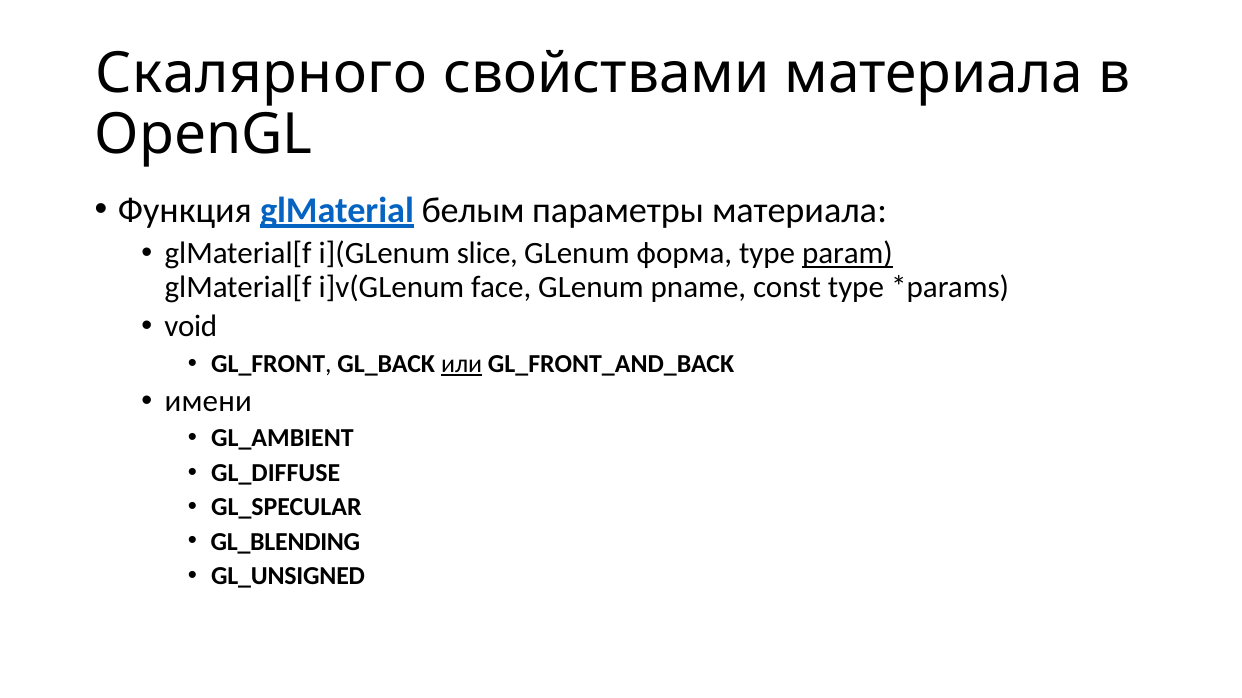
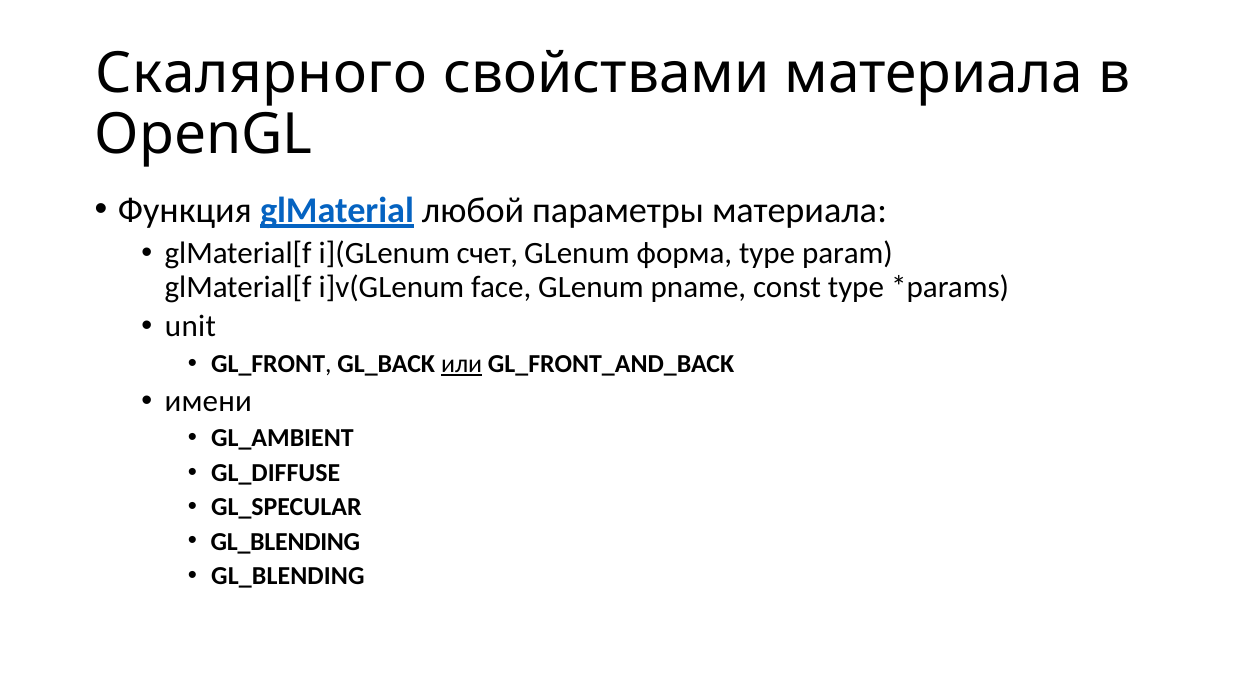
белым: белым -> любой
slice: slice -> счет
param underline: present -> none
void: void -> unit
GL_UNSIGNED at (288, 576): GL_UNSIGNED -> GL_BLENDING
